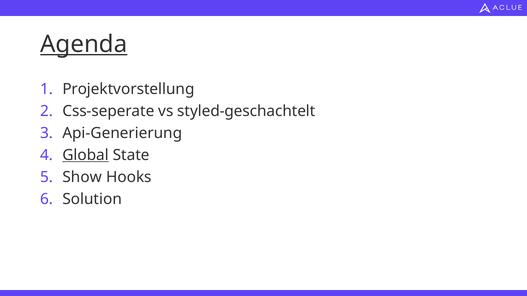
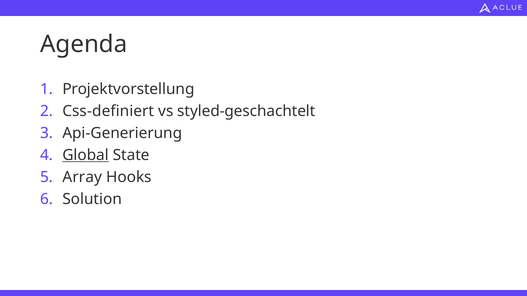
Agenda underline: present -> none
Css-seperate: Css-seperate -> Css-definiert
Show: Show -> Array
